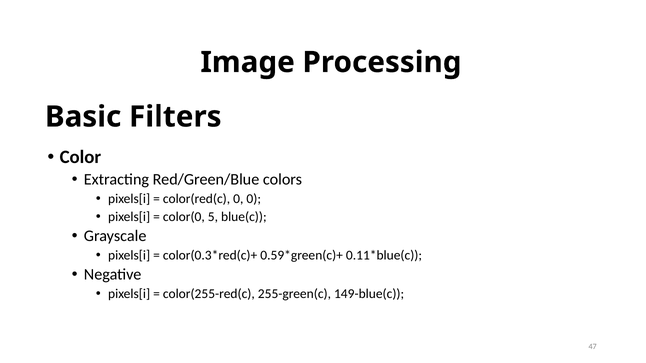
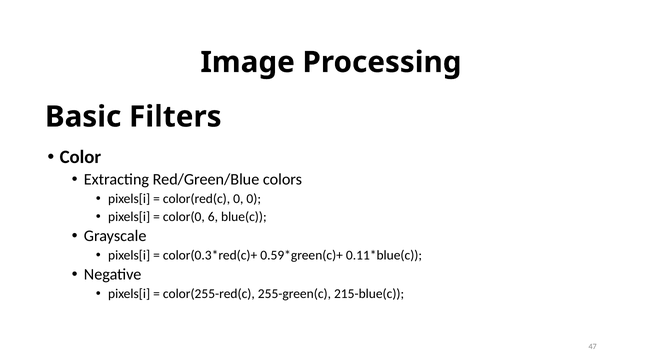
5: 5 -> 6
149-blue(c: 149-blue(c -> 215-blue(c
